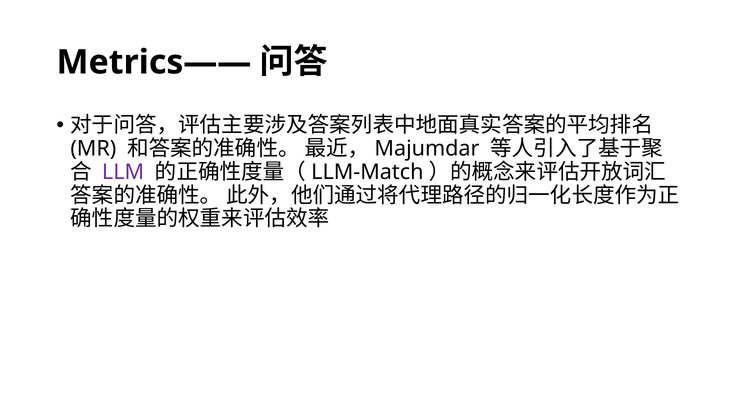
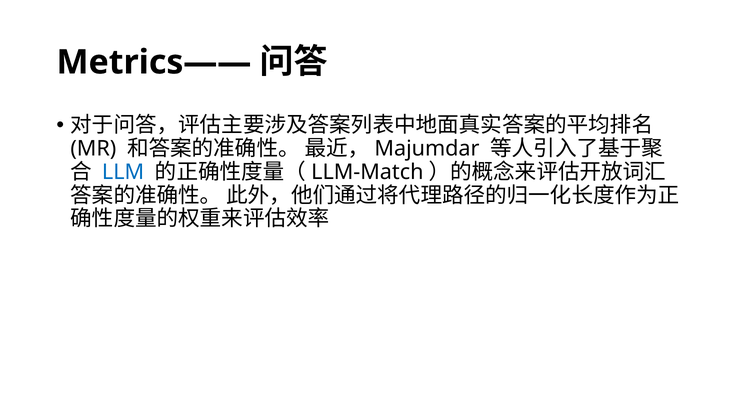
LLM colour: purple -> blue
